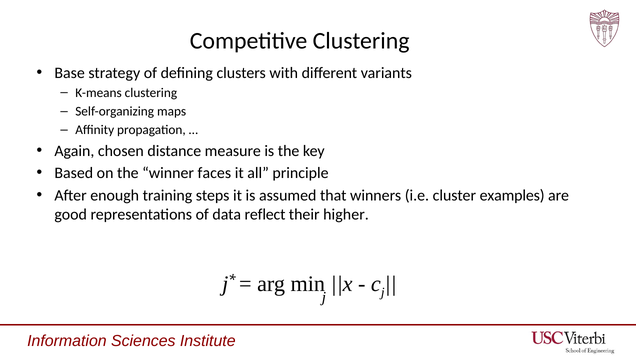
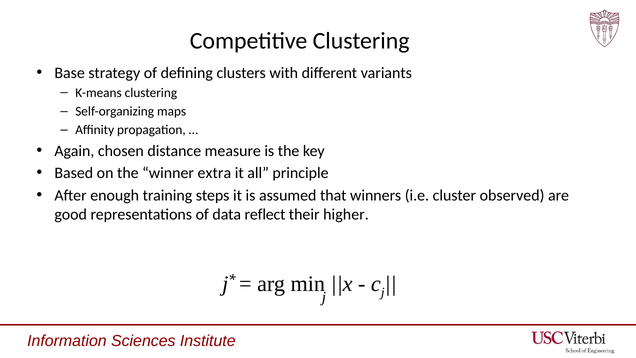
faces: faces -> extra
examples: examples -> observed
